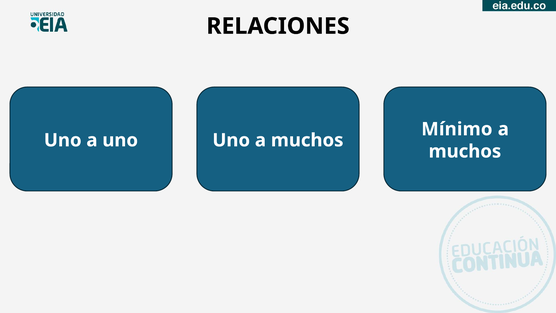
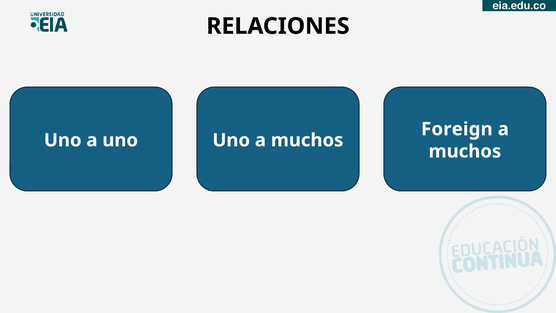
Mínimo: Mínimo -> Foreign
